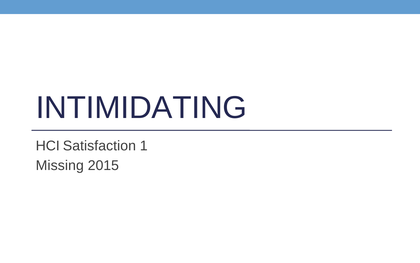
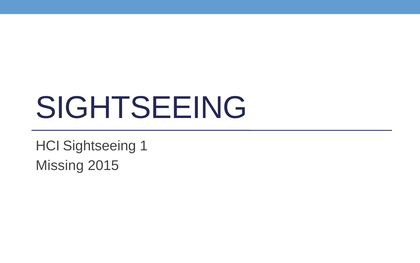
INTIMIDATING at (141, 107): INTIMIDATING -> SIGHTSEEING
HCI Satisfaction: Satisfaction -> Sightseeing
